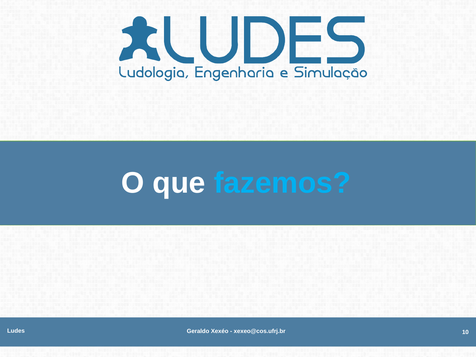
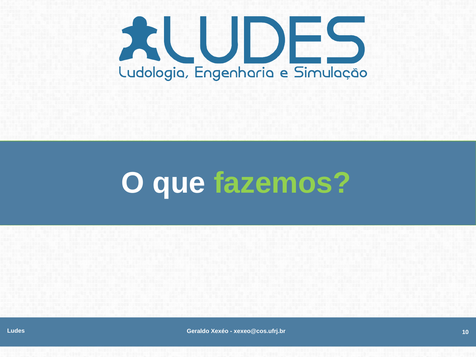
fazemos colour: light blue -> light green
